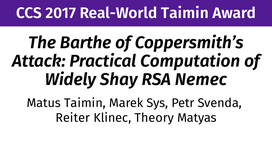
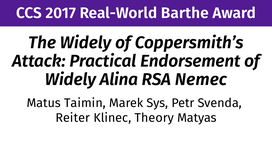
Real-World Taimin: Taimin -> Barthe
The Barthe: Barthe -> Widely
Computation: Computation -> Endorsement
Shay: Shay -> Alina
